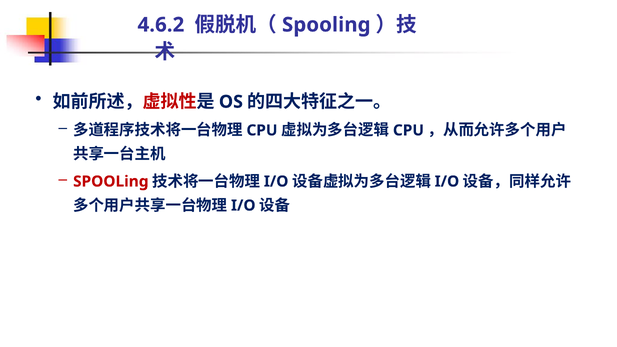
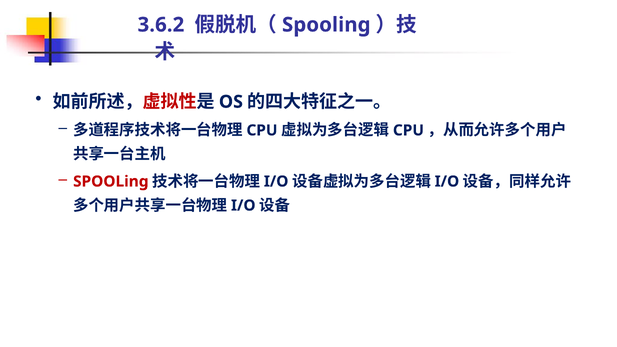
4.6.2: 4.6.2 -> 3.6.2
